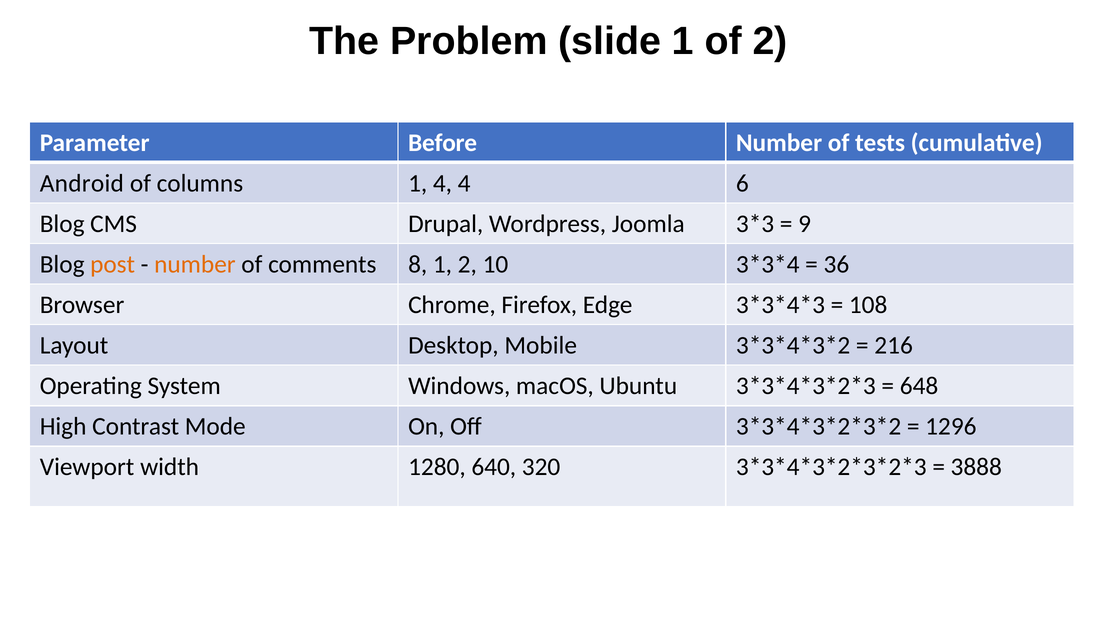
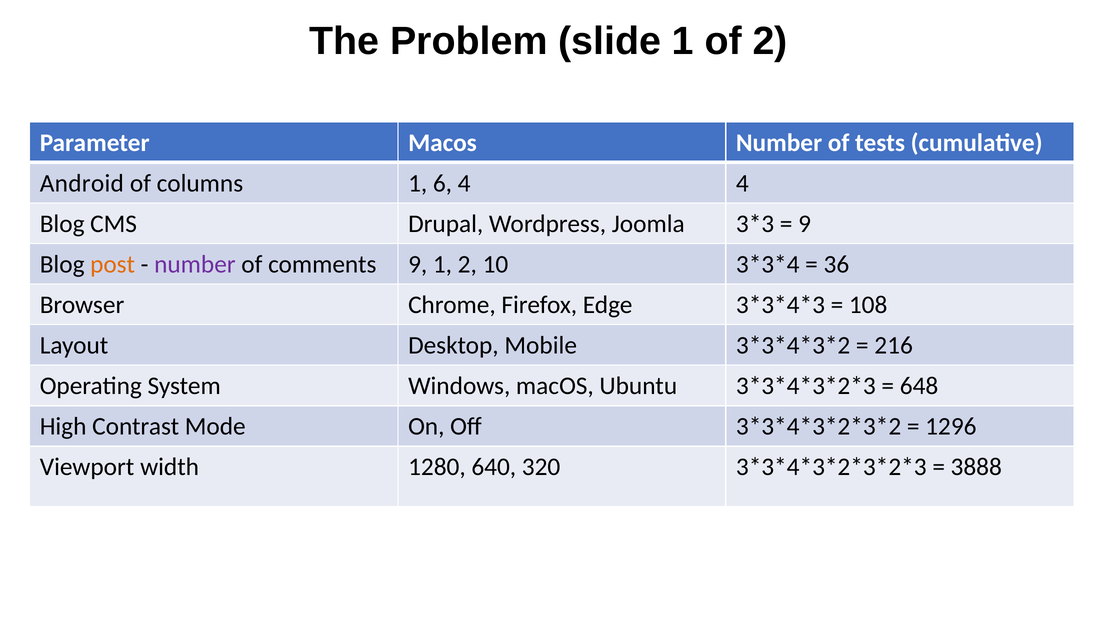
Parameter Before: Before -> Macos
1 4: 4 -> 6
4 6: 6 -> 4
number at (195, 264) colour: orange -> purple
comments 8: 8 -> 9
